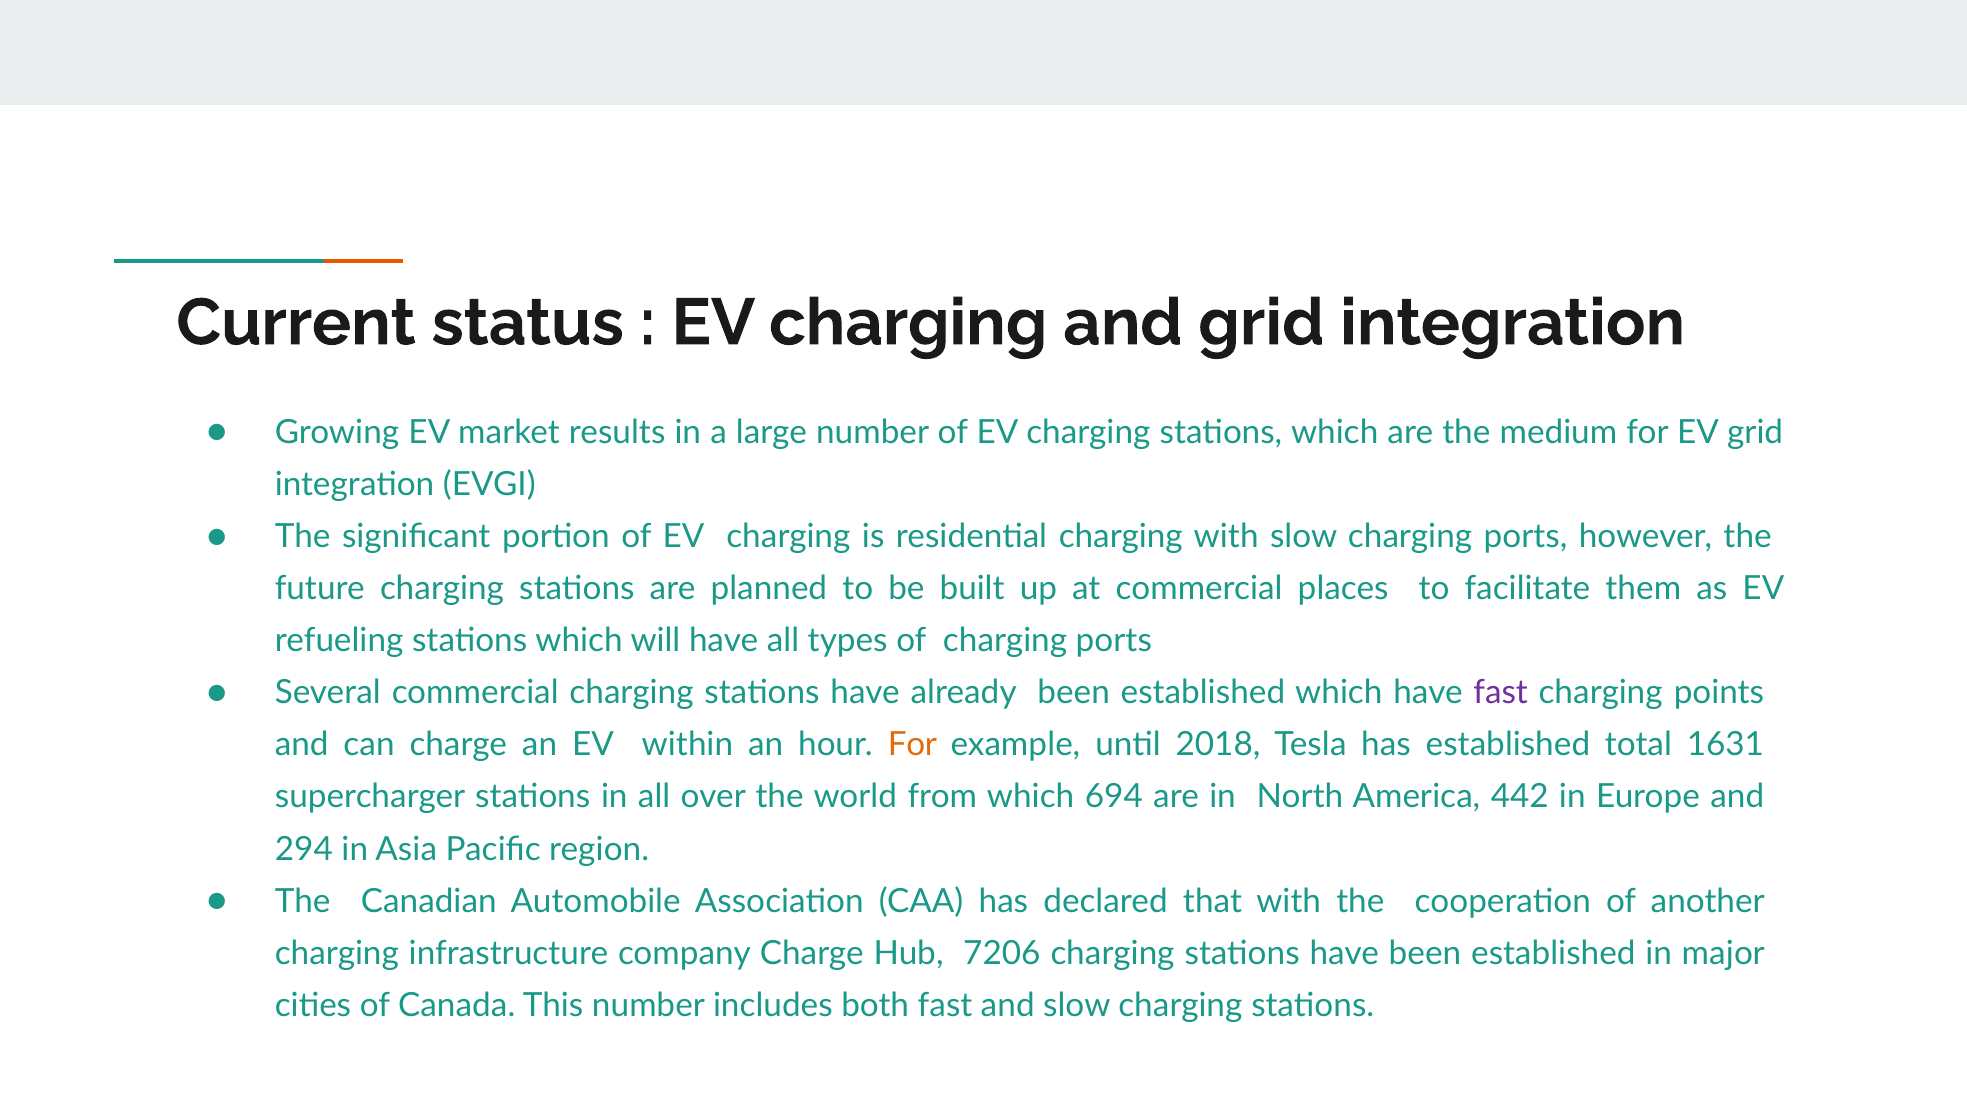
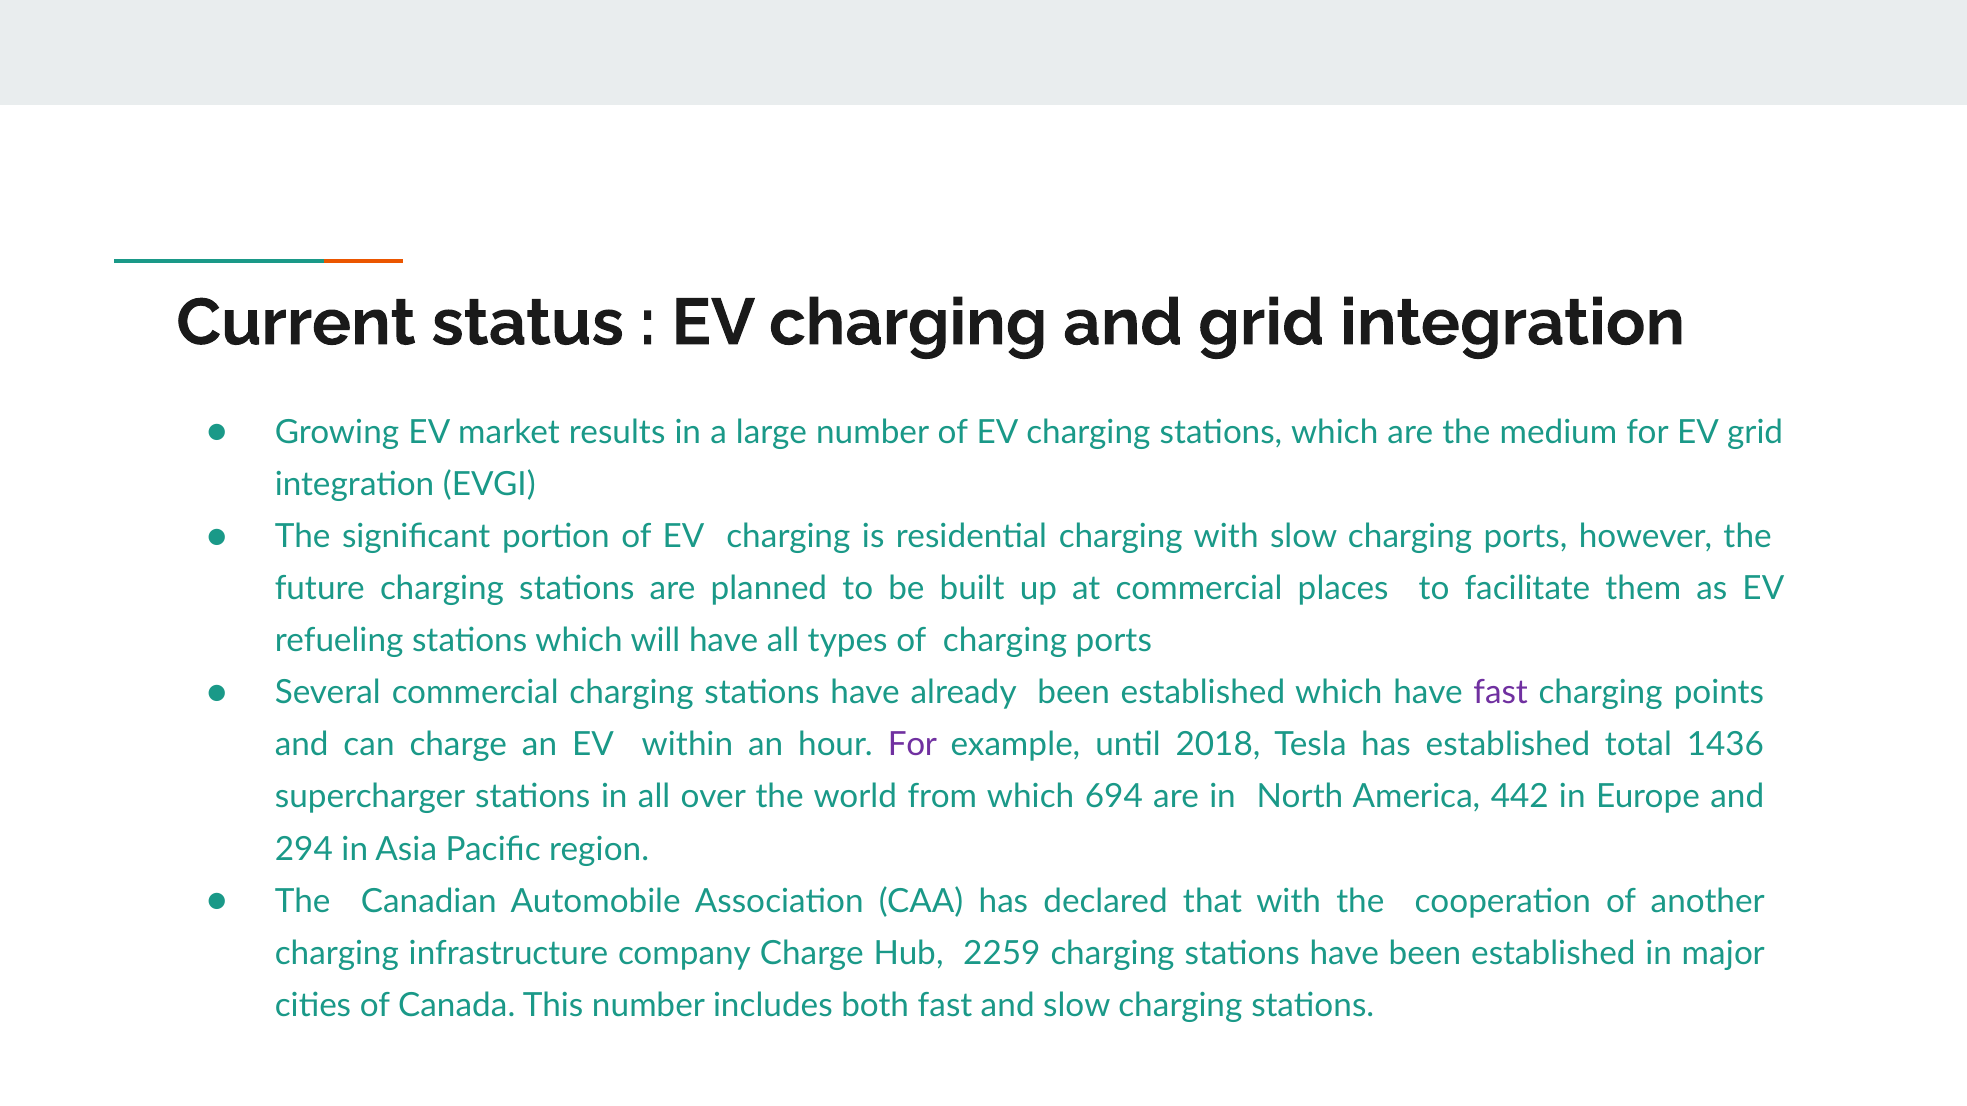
For at (912, 745) colour: orange -> purple
1631: 1631 -> 1436
7206: 7206 -> 2259
